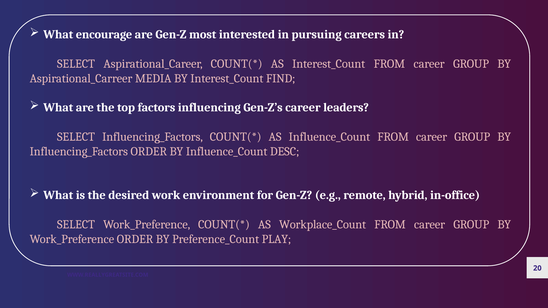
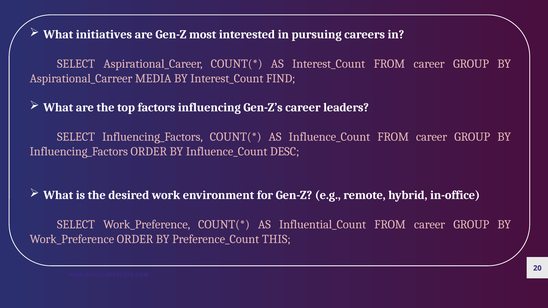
encourage: encourage -> initiatives
Workplace_Count: Workplace_Count -> Influential_Count
PLAY: PLAY -> THIS
